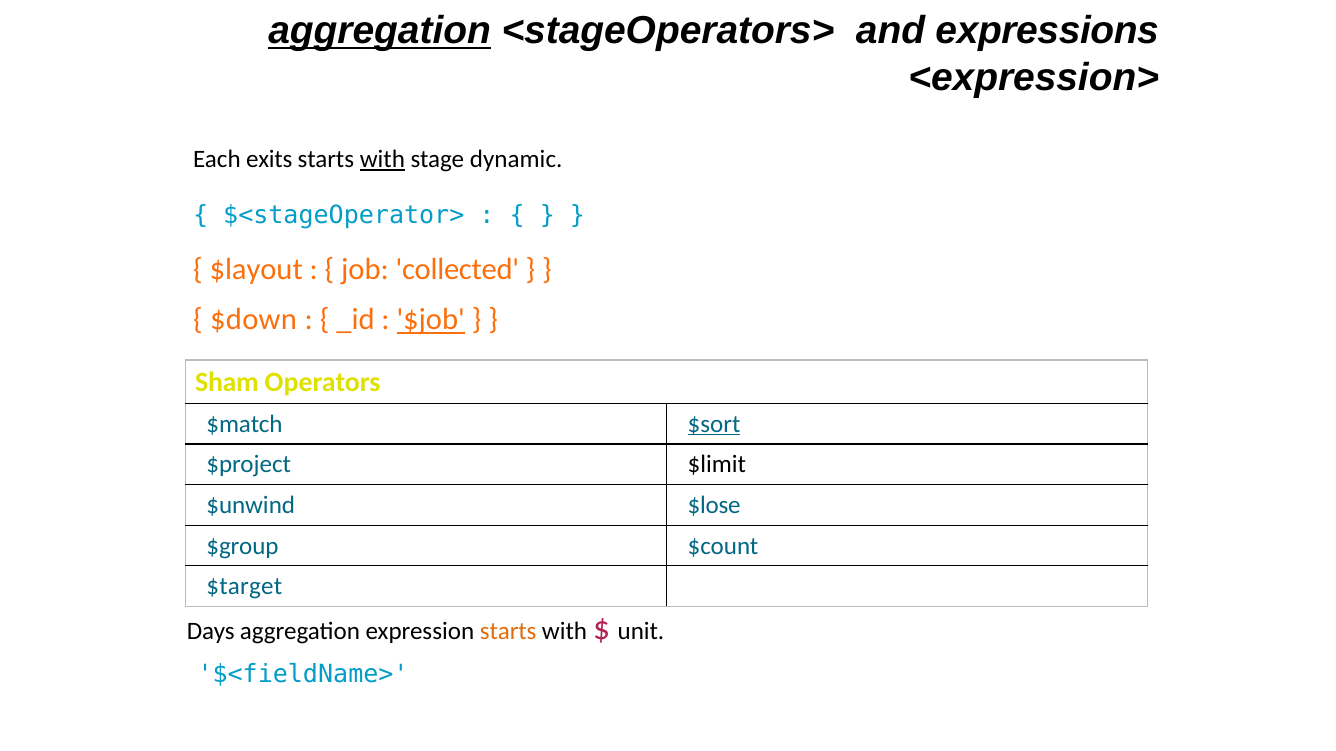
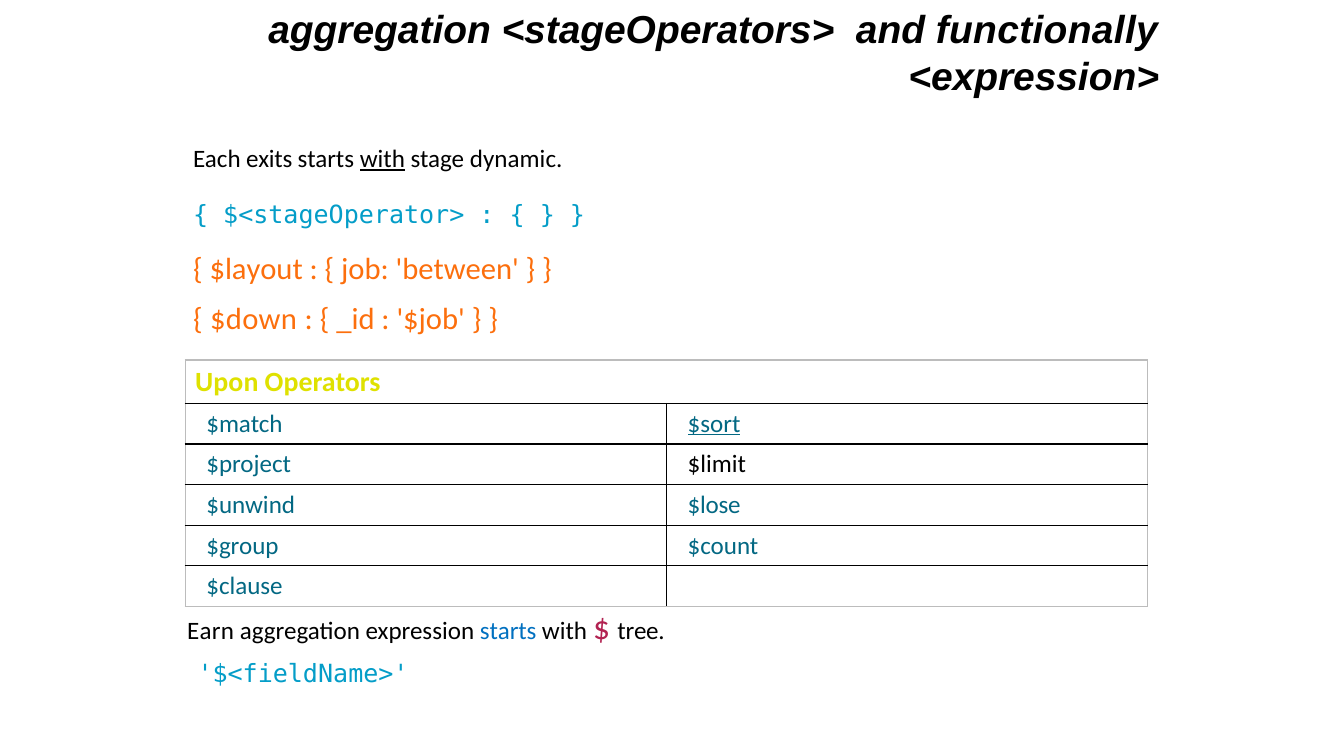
aggregation at (380, 31) underline: present -> none
expressions: expressions -> functionally
collected: collected -> between
$job underline: present -> none
Sham: Sham -> Upon
$target: $target -> $clause
Days: Days -> Earn
starts at (508, 631) colour: orange -> blue
unit: unit -> tree
